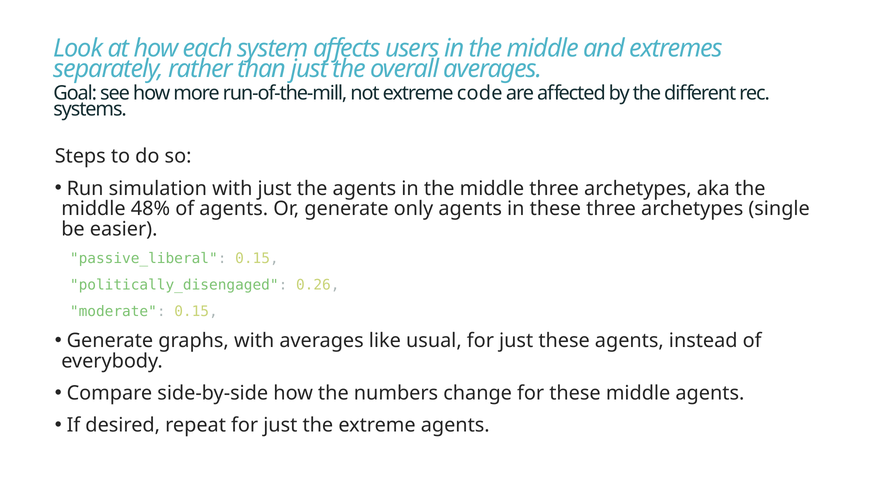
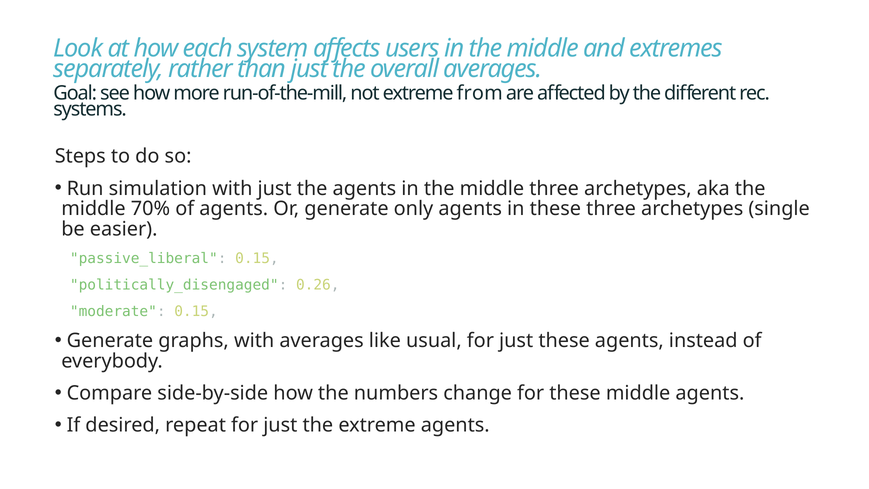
code: code -> from
48%: 48% -> 70%
